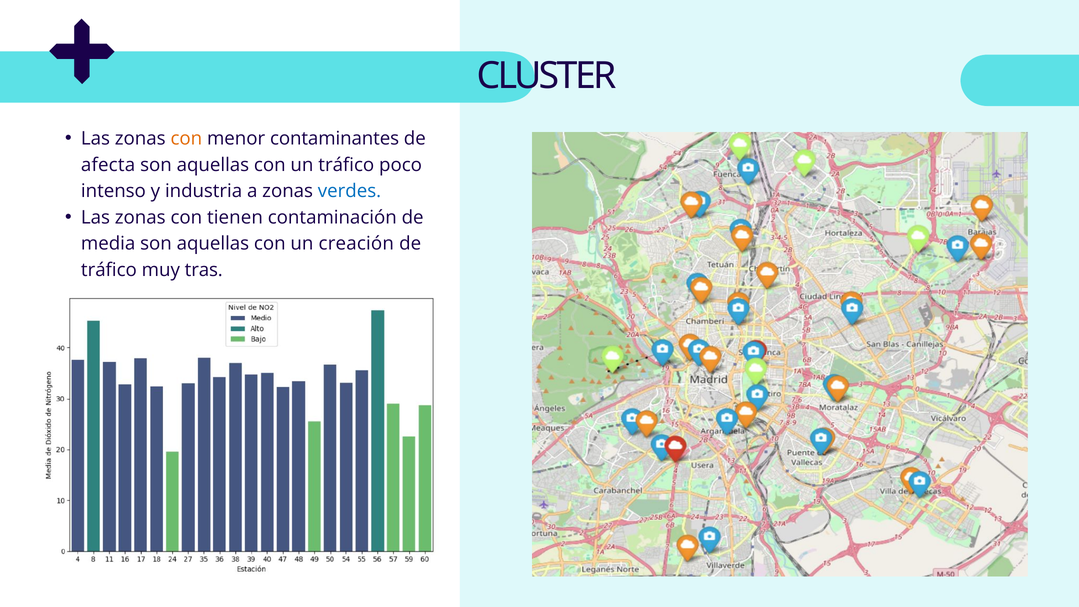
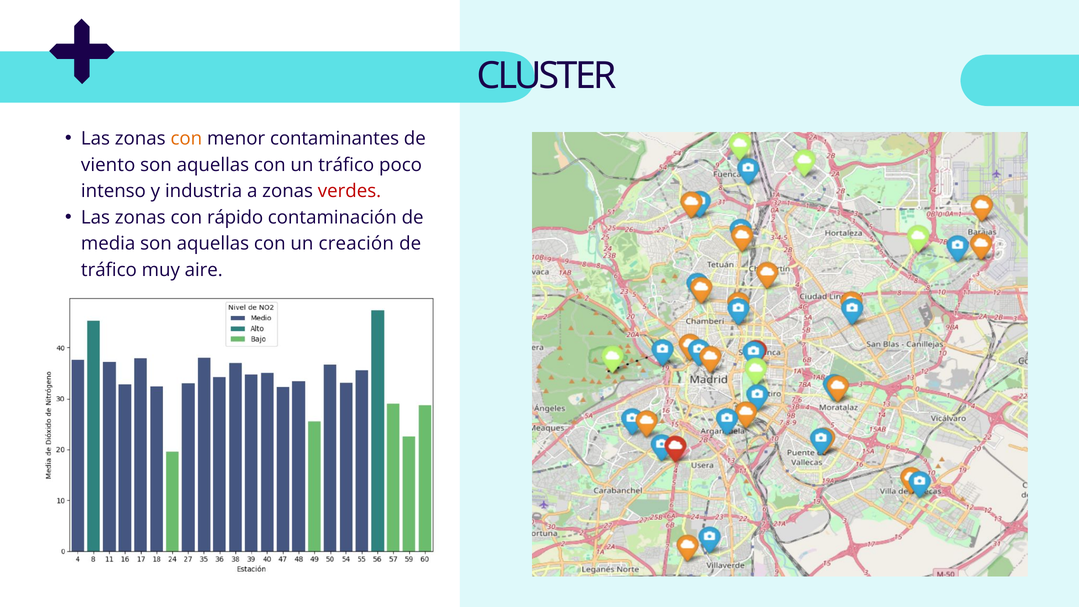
afecta: afecta -> viento
verdes colour: blue -> red
tienen: tienen -> rápido
tras: tras -> aire
